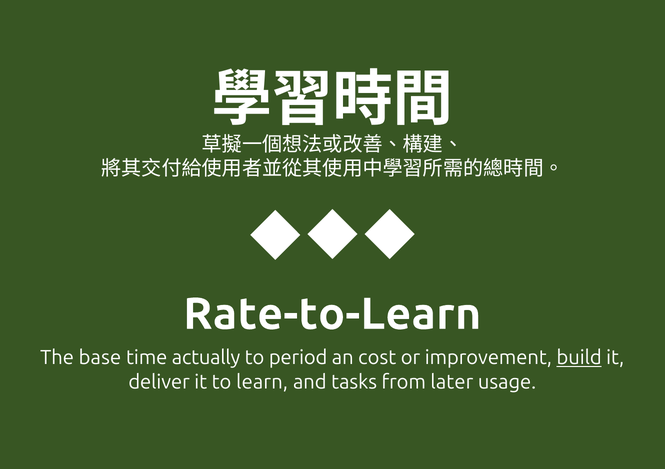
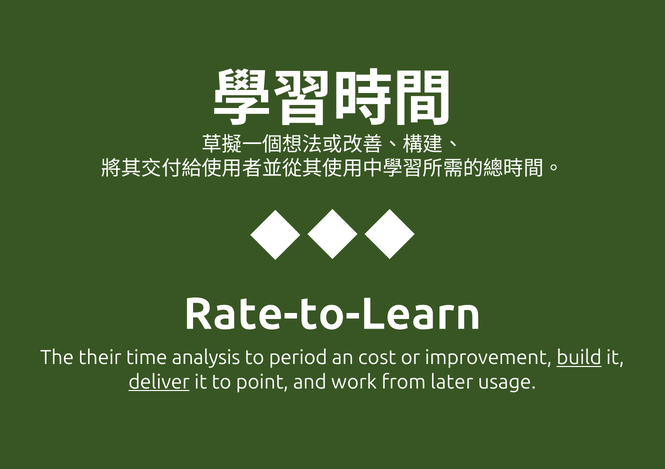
base: base -> their
actually: actually -> analysis
deliver underline: none -> present
learn: learn -> point
tasks: tasks -> work
